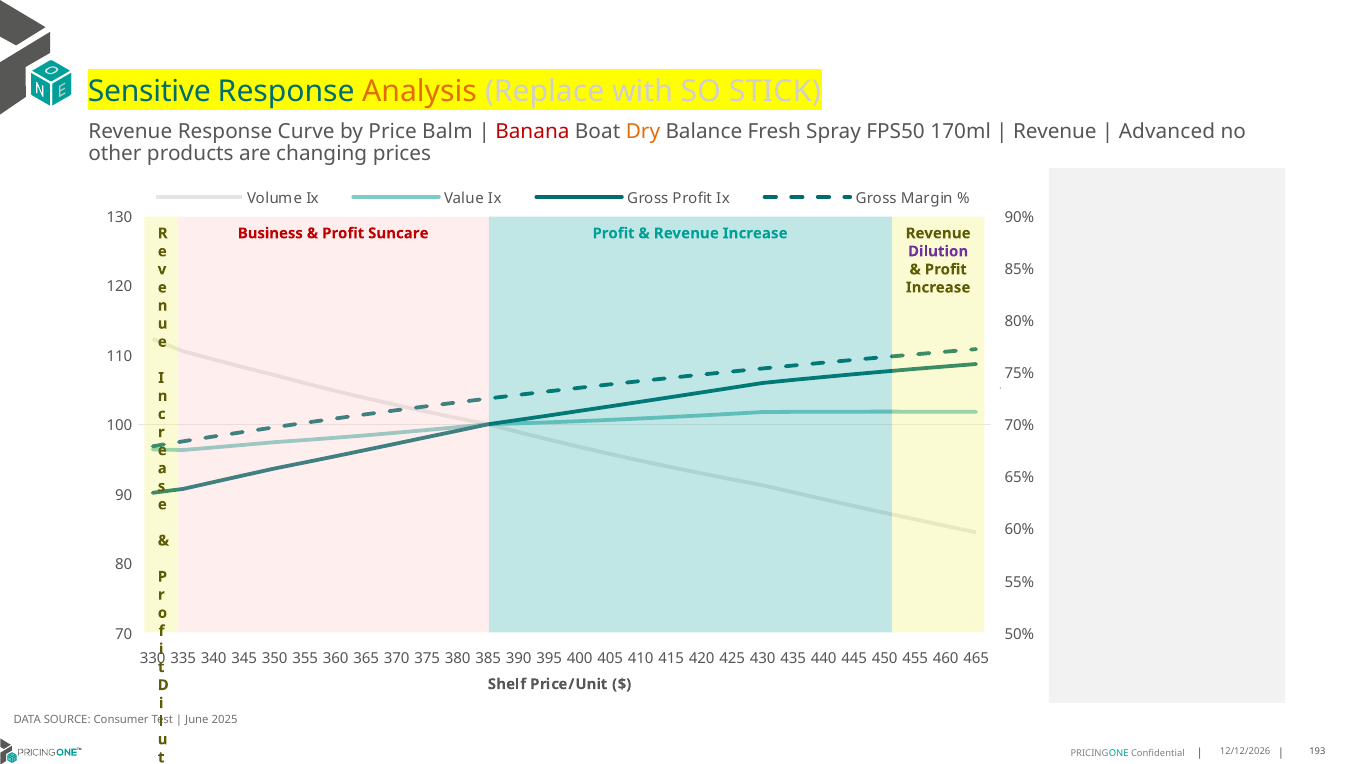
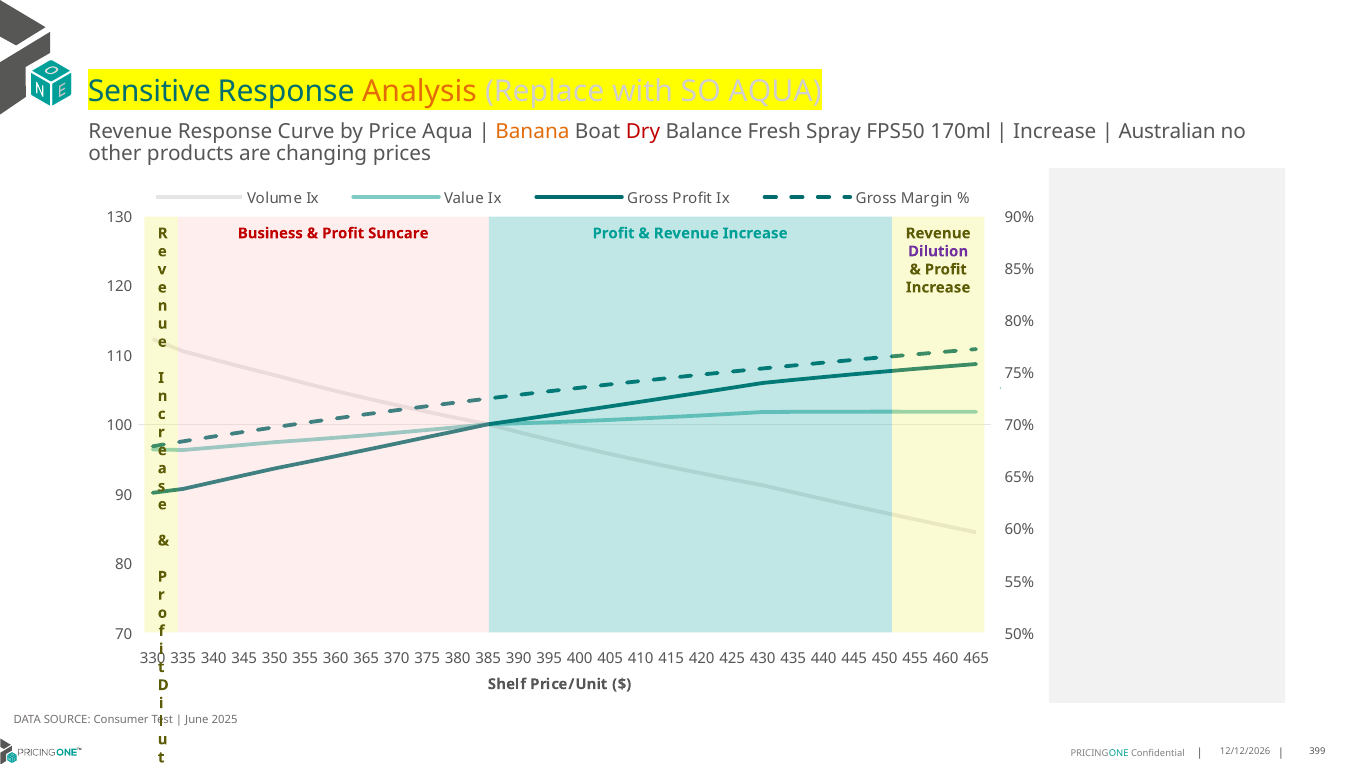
SO STICK: STICK -> AQUA
Price Balm: Balm -> Aqua
Banana colour: red -> orange
Dry colour: orange -> red
Revenue at (1055, 132): Revenue -> Increase
Advanced: Advanced -> Australian
193: 193 -> 399
